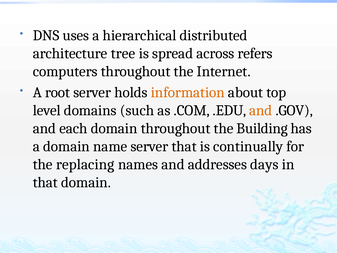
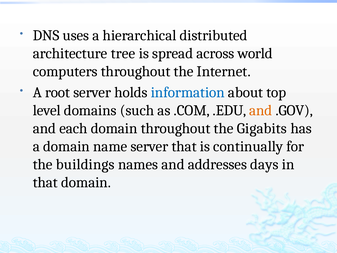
refers: refers -> world
information colour: orange -> blue
Building: Building -> Gigabits
replacing: replacing -> buildings
